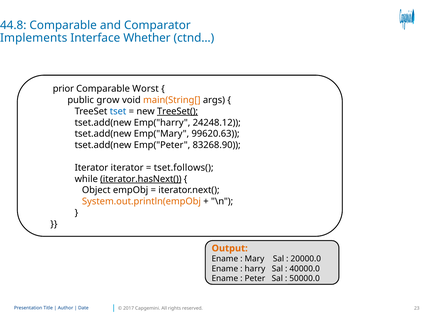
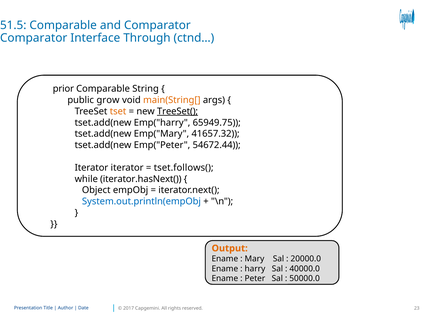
44.8: 44.8 -> 51.5
Implements at (34, 38): Implements -> Comparator
Whether: Whether -> Through
Worst: Worst -> String
tset colour: blue -> orange
24248.12: 24248.12 -> 65949.75
99620.63: 99620.63 -> 41657.32
83268.90: 83268.90 -> 54672.44
iterator.hasNext( underline: present -> none
System.out.println(empObj colour: orange -> blue
